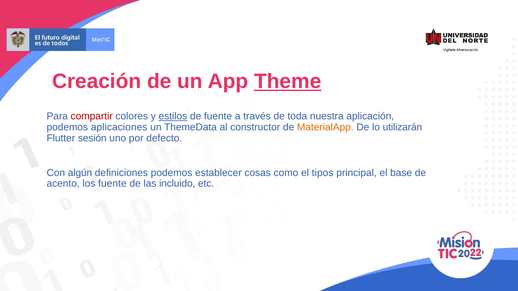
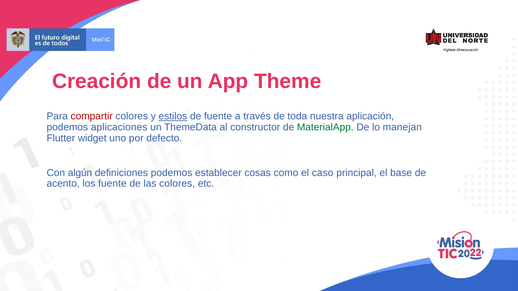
Theme underline: present -> none
MaterialApp colour: orange -> green
utilizarán: utilizarán -> manejan
sesión: sesión -> widget
tipos: tipos -> caso
las incluido: incluido -> colores
